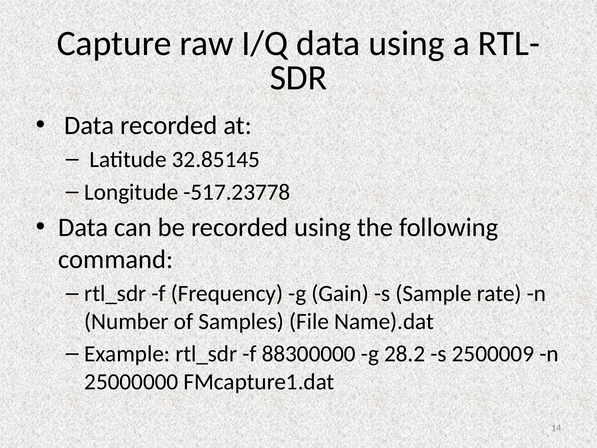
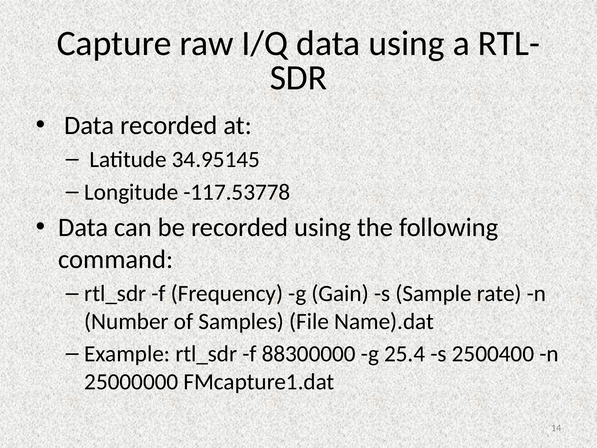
32.85145: 32.85145 -> 34.95145
-517.23778: -517.23778 -> -117.53778
28.2: 28.2 -> 25.4
2500009: 2500009 -> 2500400
